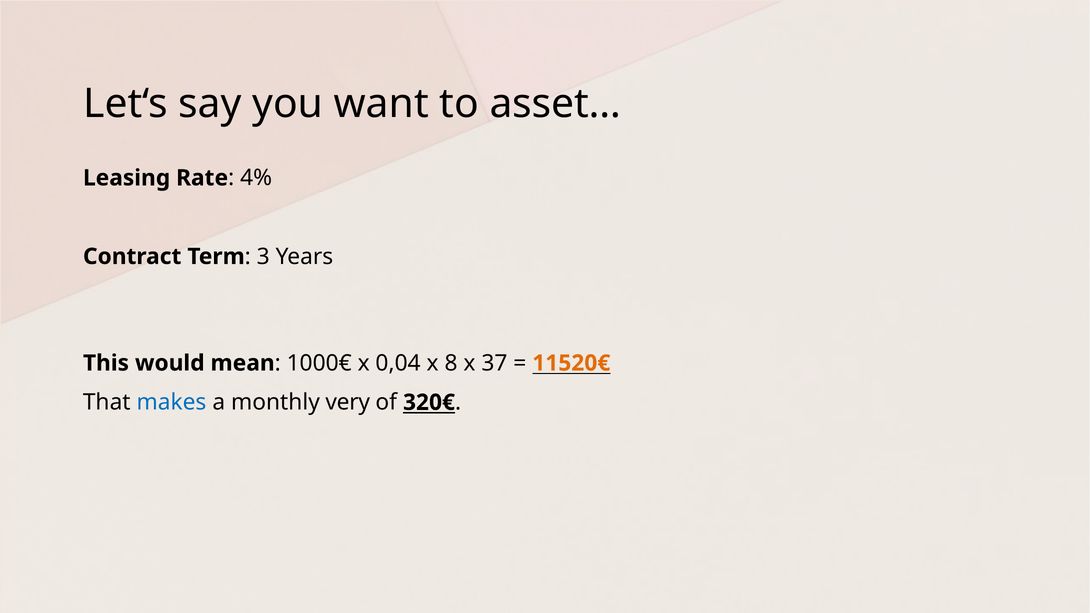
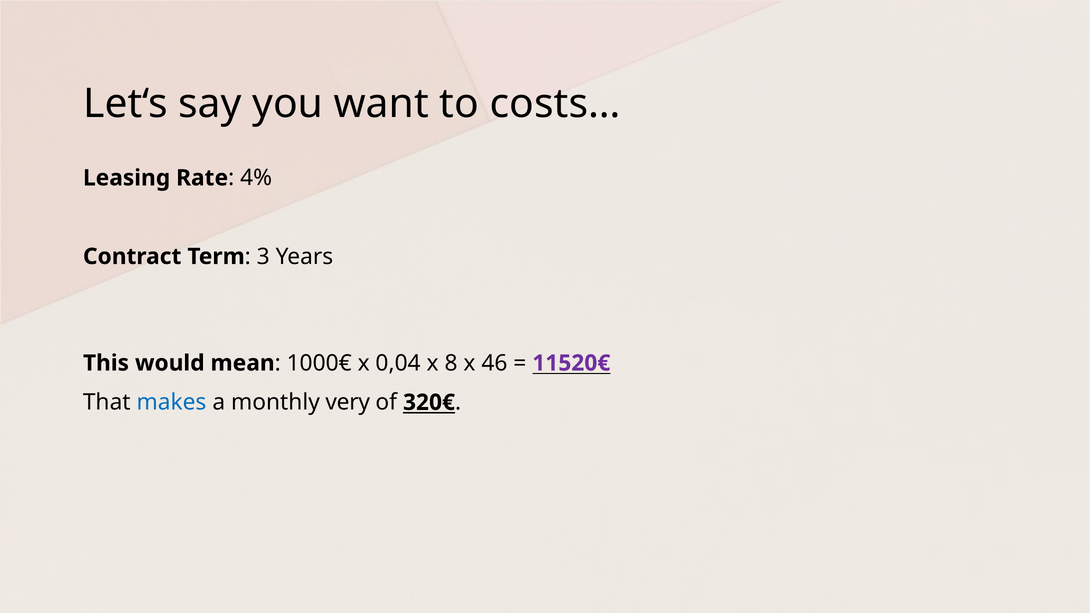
asset…: asset… -> costs…
37: 37 -> 46
11520€ colour: orange -> purple
